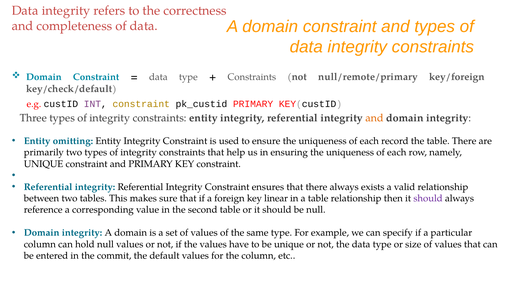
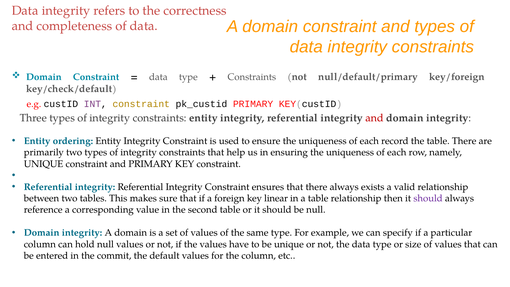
null/remote/primary: null/remote/primary -> null/default/primary
and at (375, 118) colour: orange -> red
omitting: omitting -> ordering
